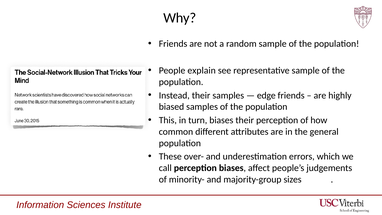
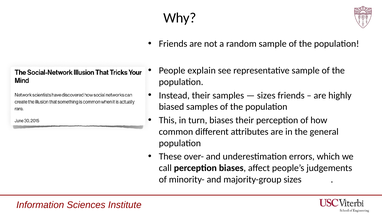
edge at (266, 95): edge -> sizes
